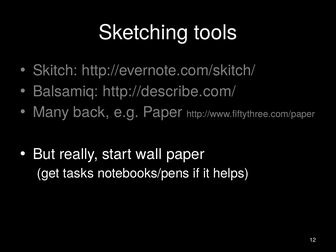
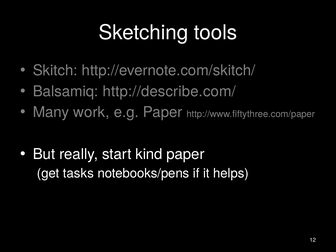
back: back -> work
wall: wall -> kind
